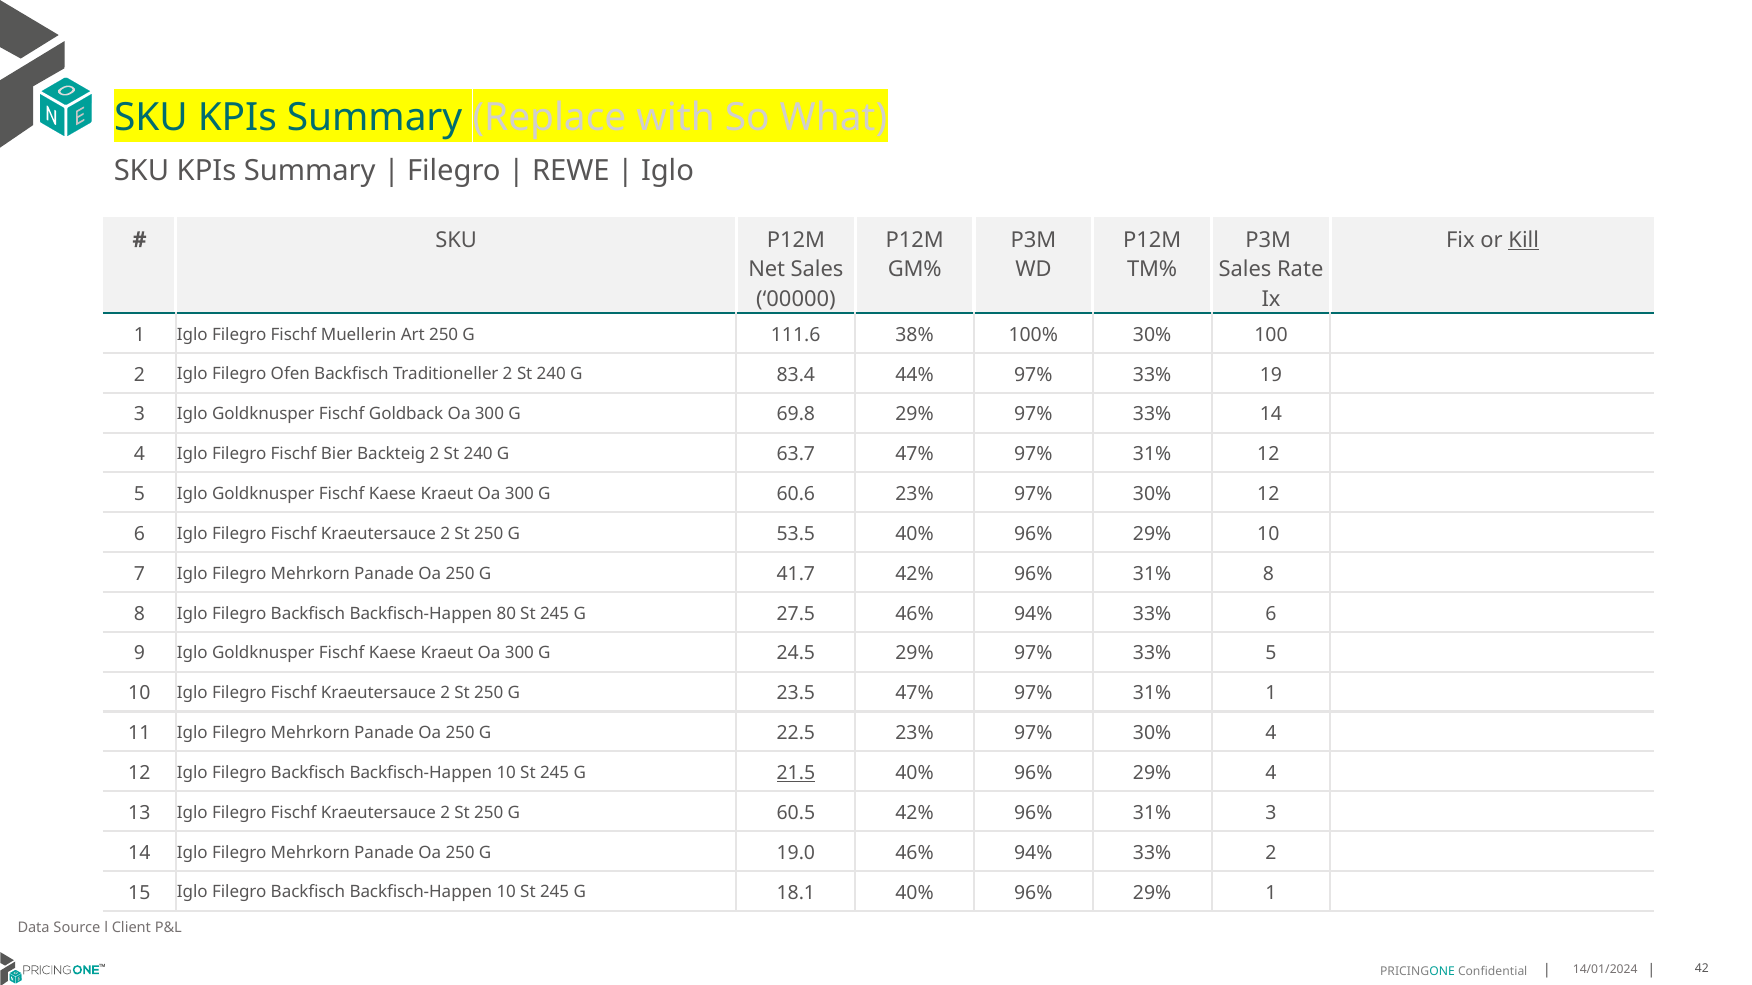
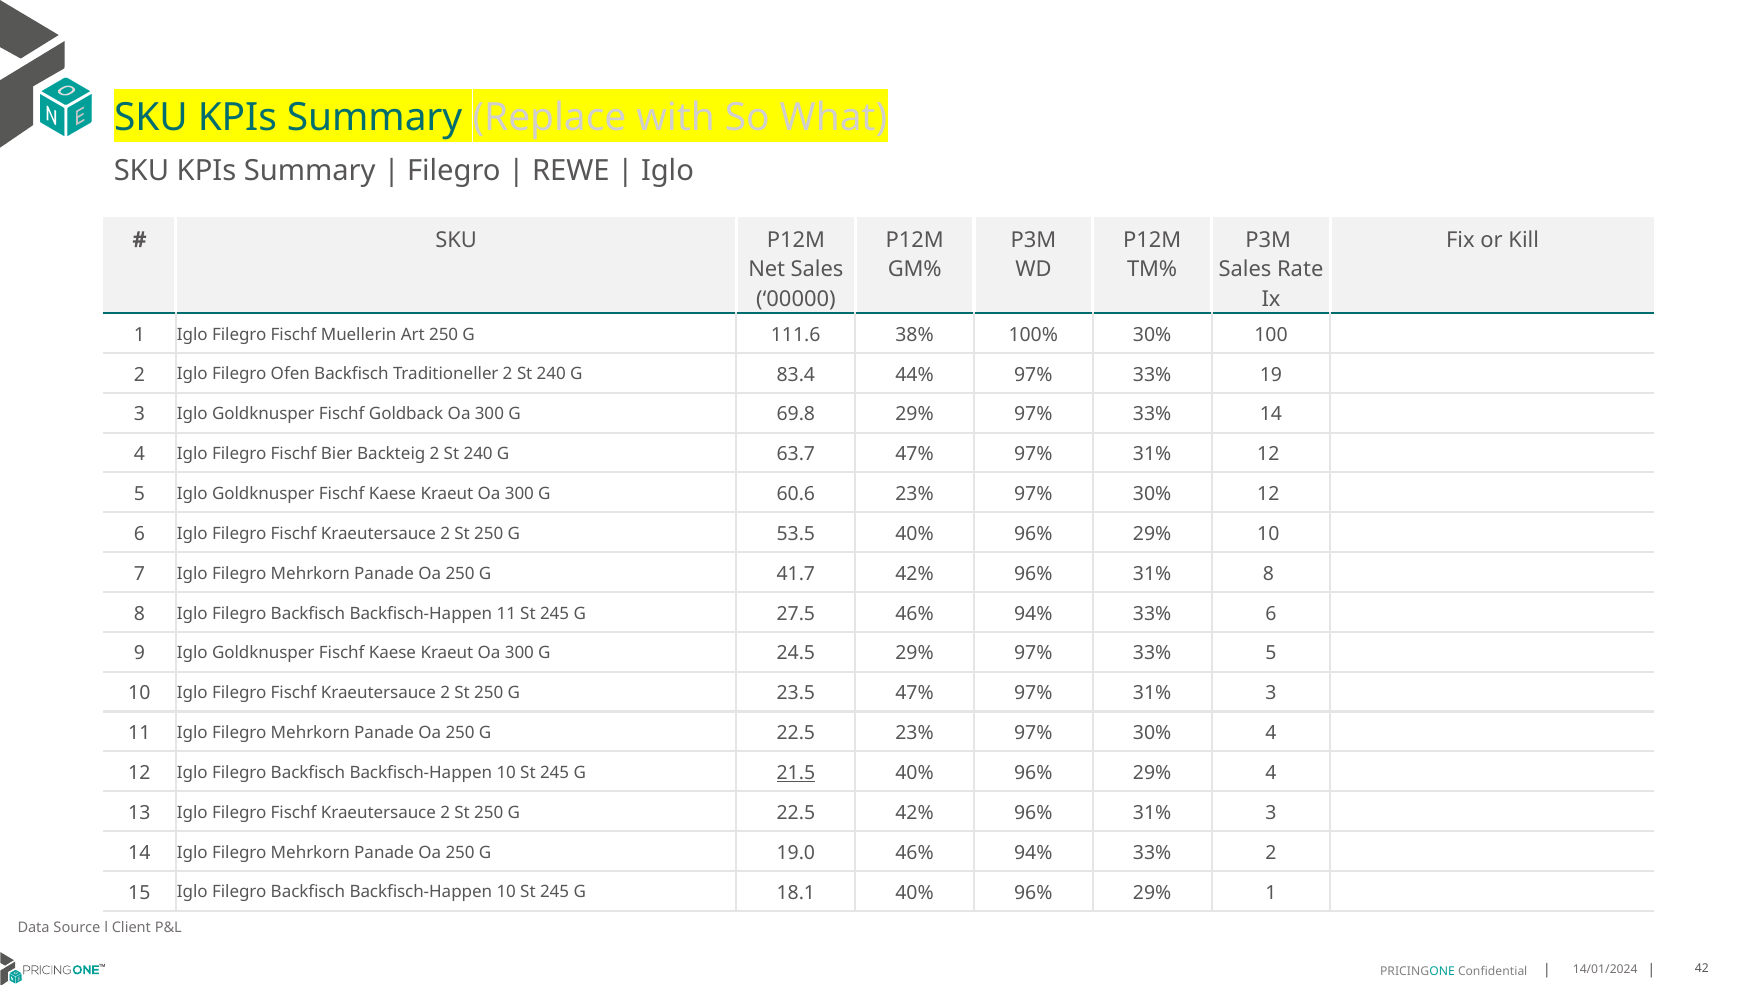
Kill underline: present -> none
Backfisch-Happen 80: 80 -> 11
97% 31% 1: 1 -> 3
St 250 G 60.5: 60.5 -> 22.5
